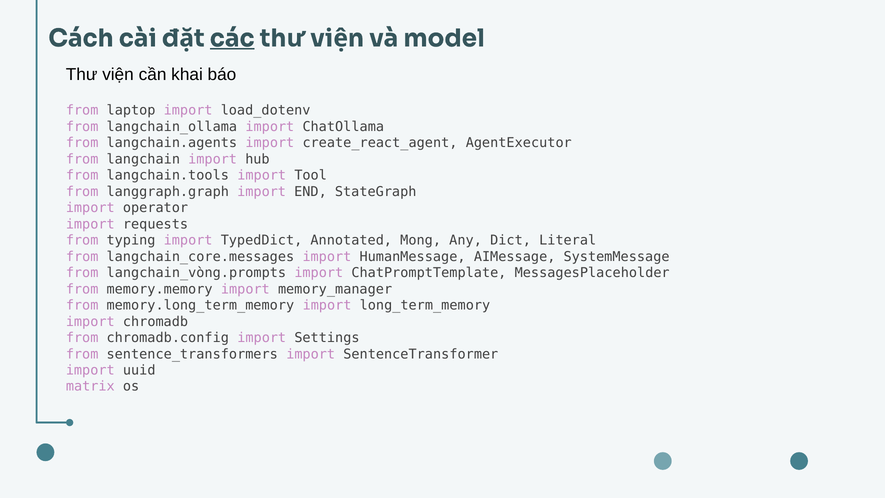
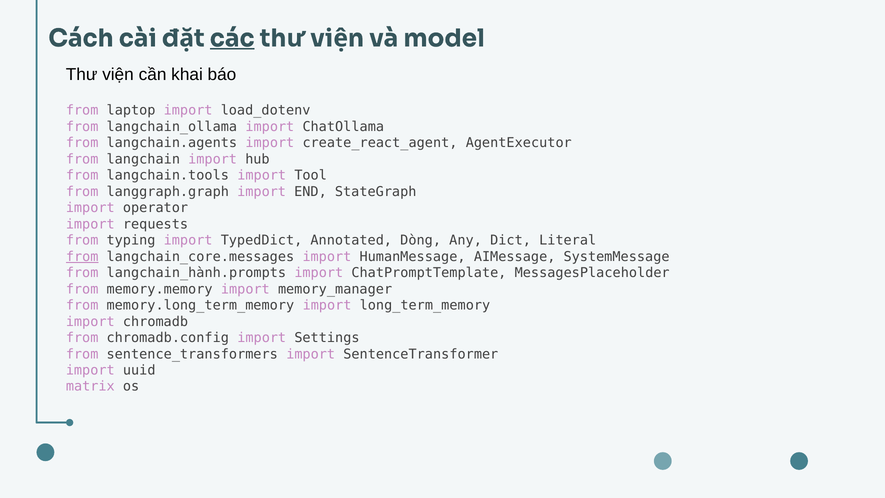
Mong: Mong -> Dòng
from at (82, 257) underline: none -> present
langchain_vòng.prompts: langchain_vòng.prompts -> langchain_hành.prompts
